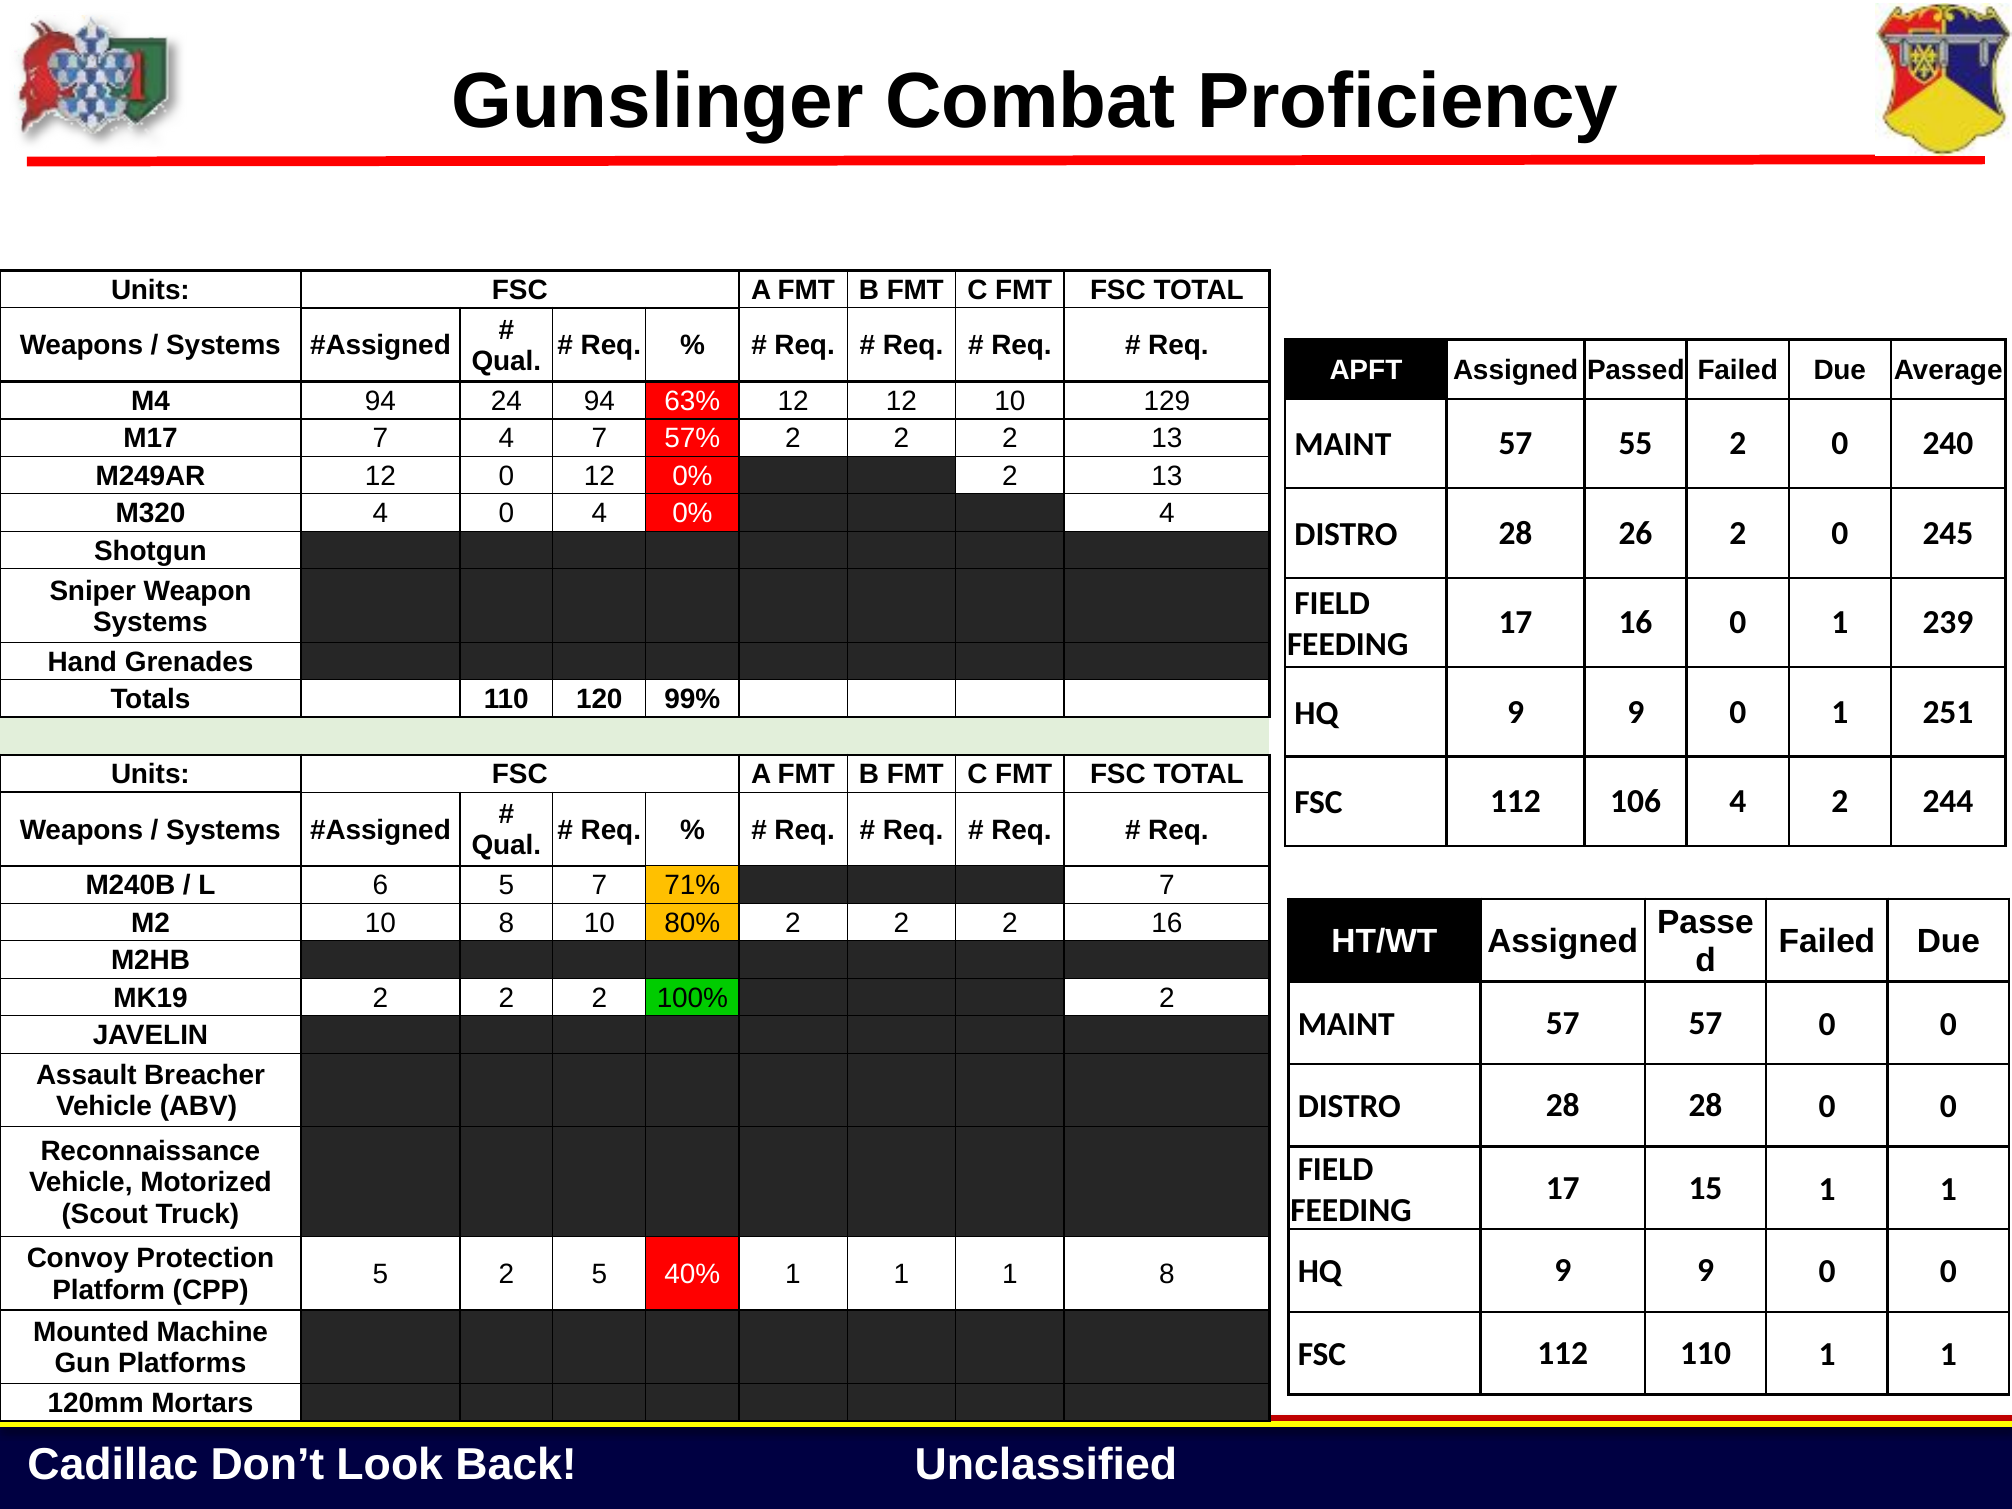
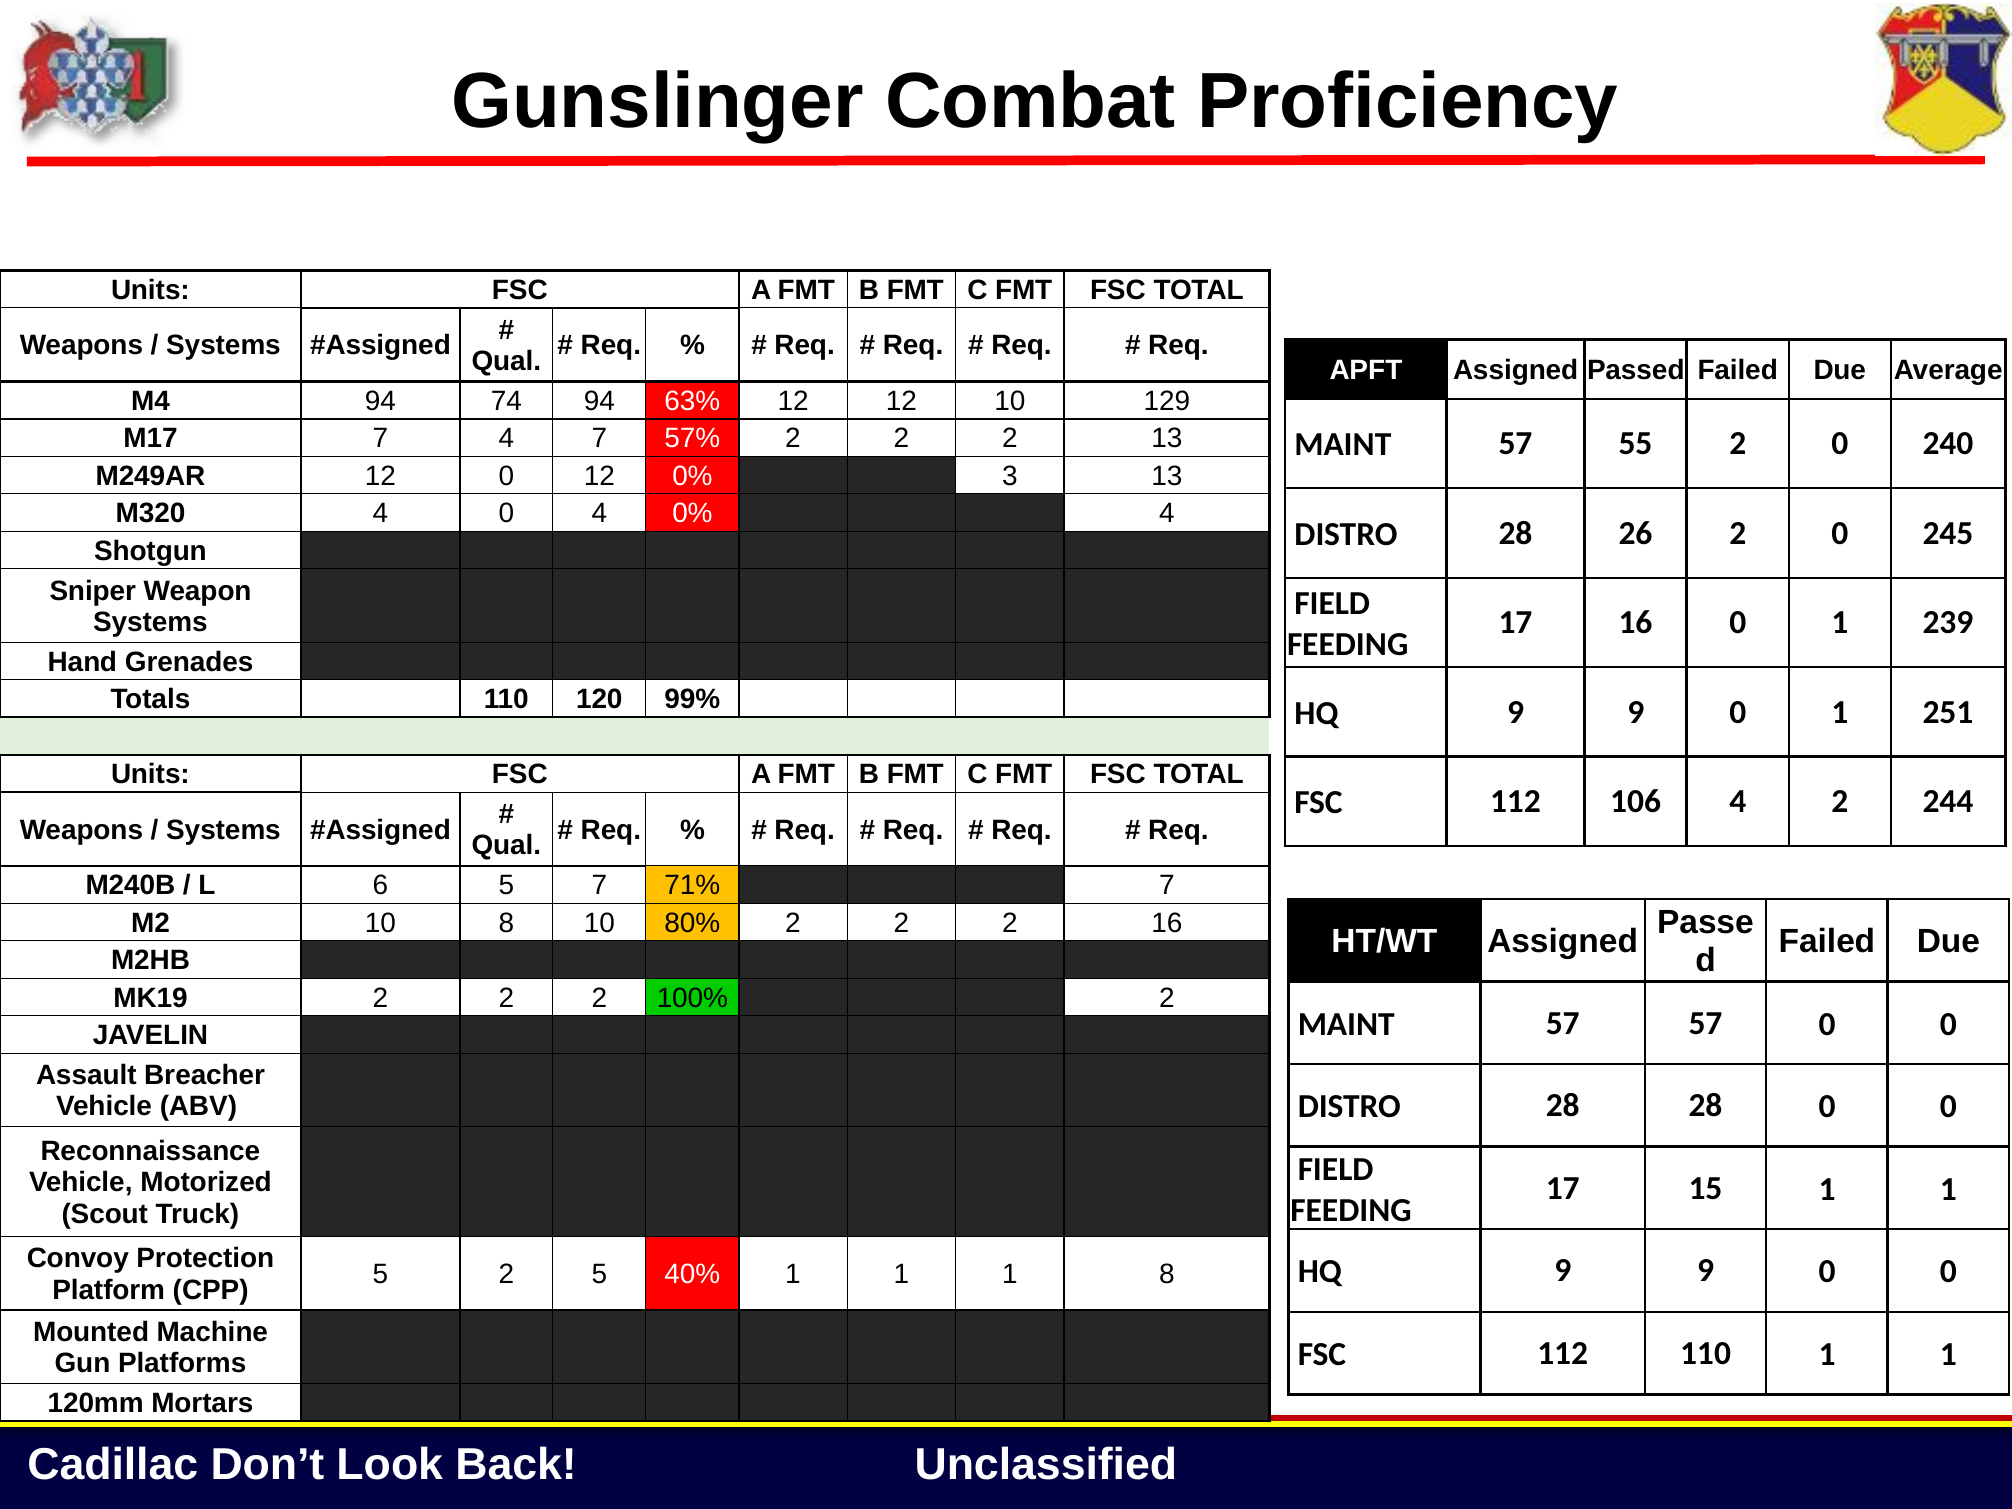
24: 24 -> 74
0% 2: 2 -> 3
